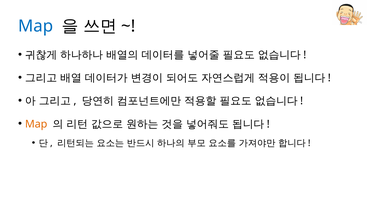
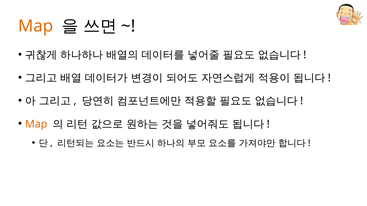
Map at (36, 26) colour: blue -> orange
